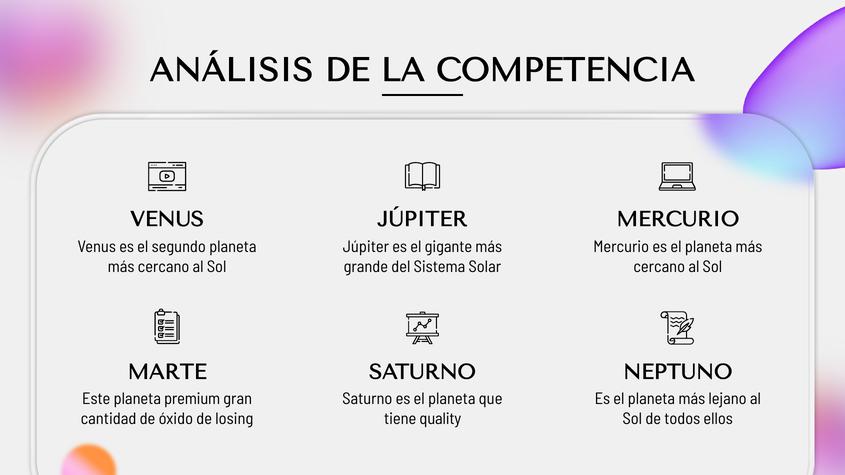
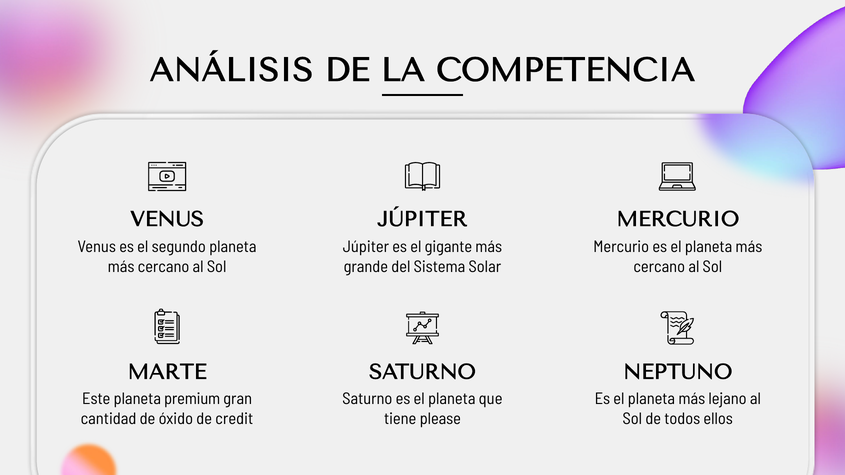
losing: losing -> credit
quality: quality -> please
